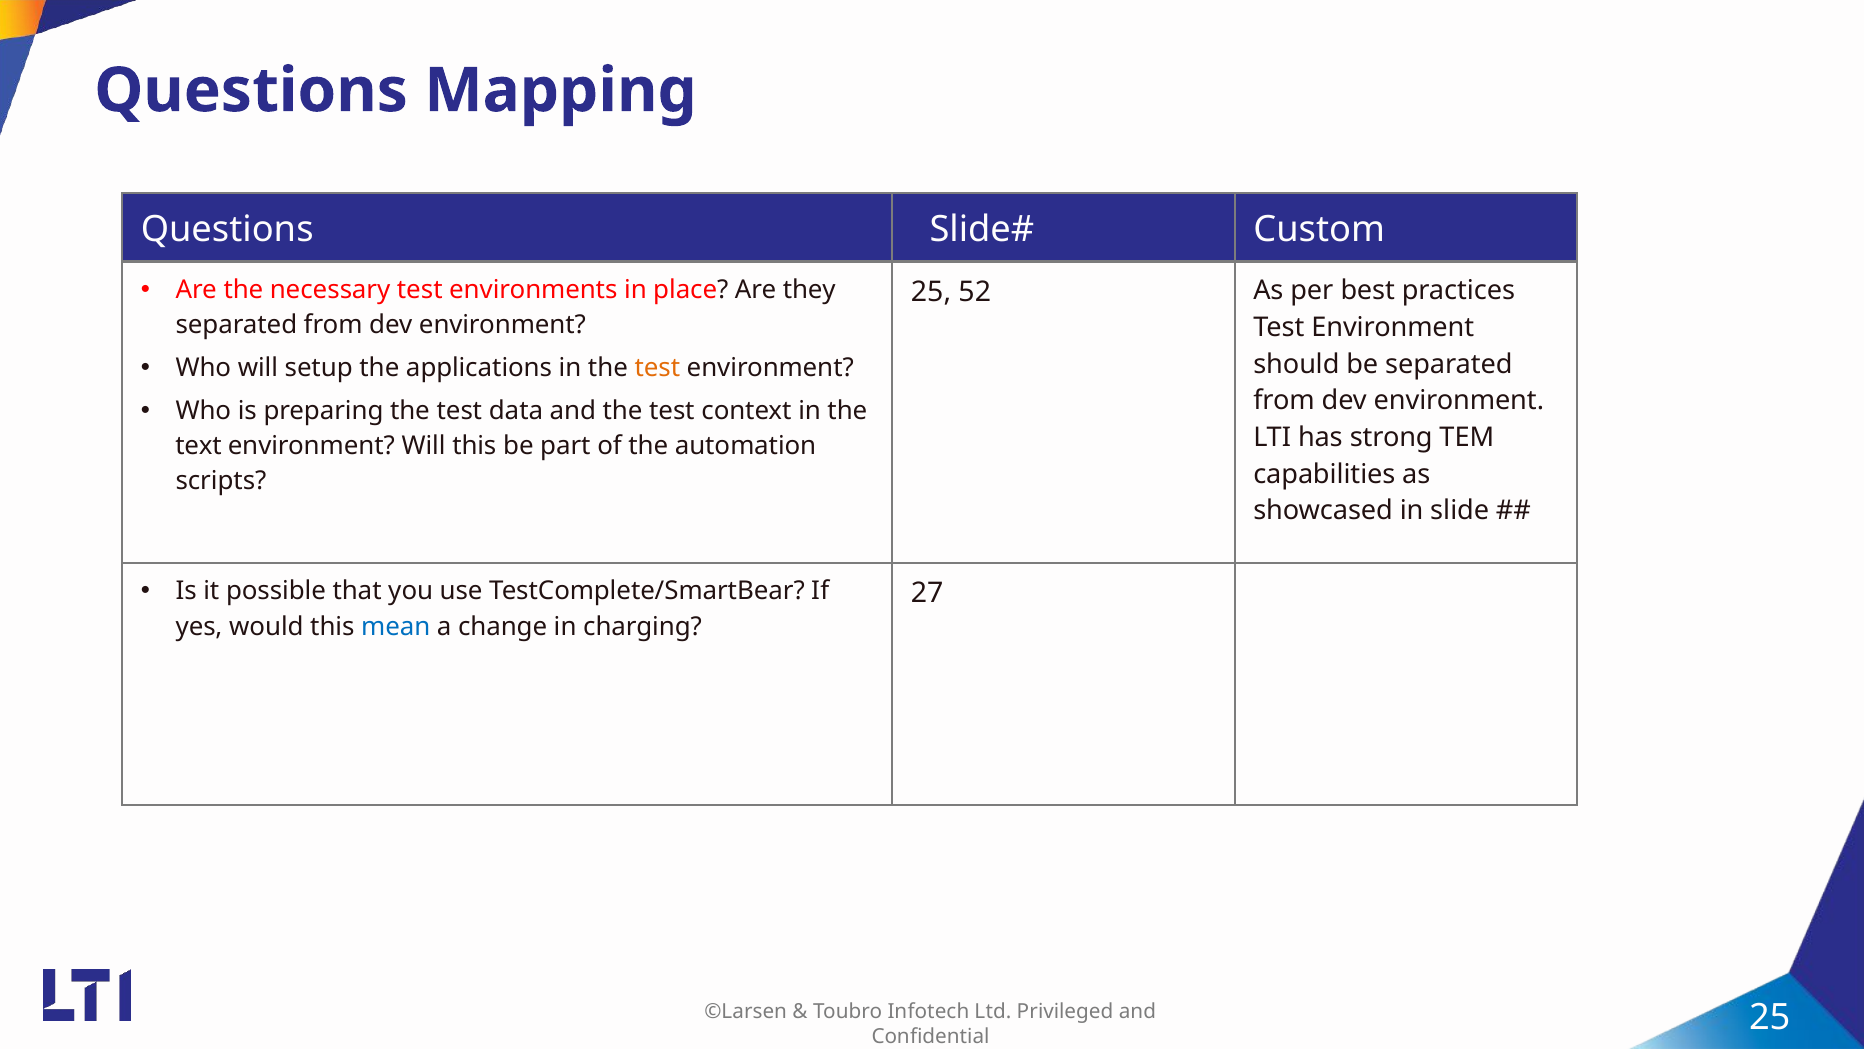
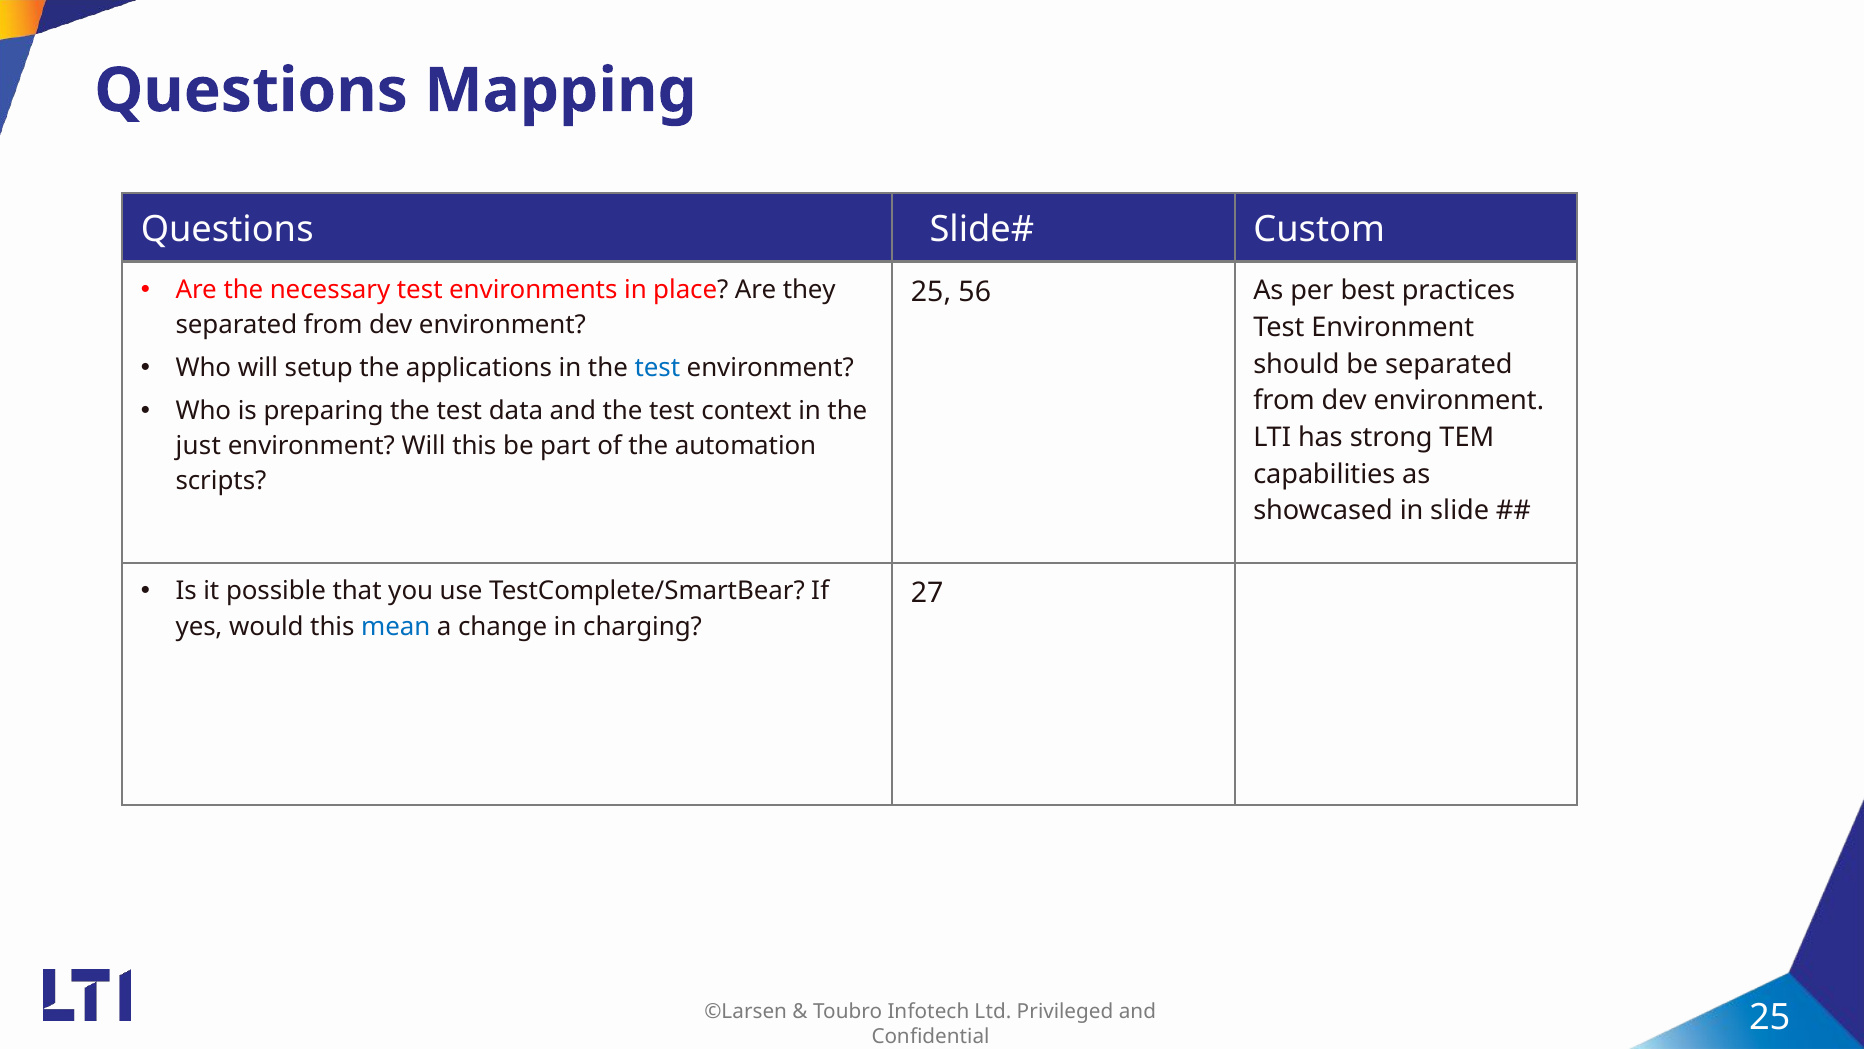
52: 52 -> 56
test at (657, 368) colour: orange -> blue
text: text -> just
